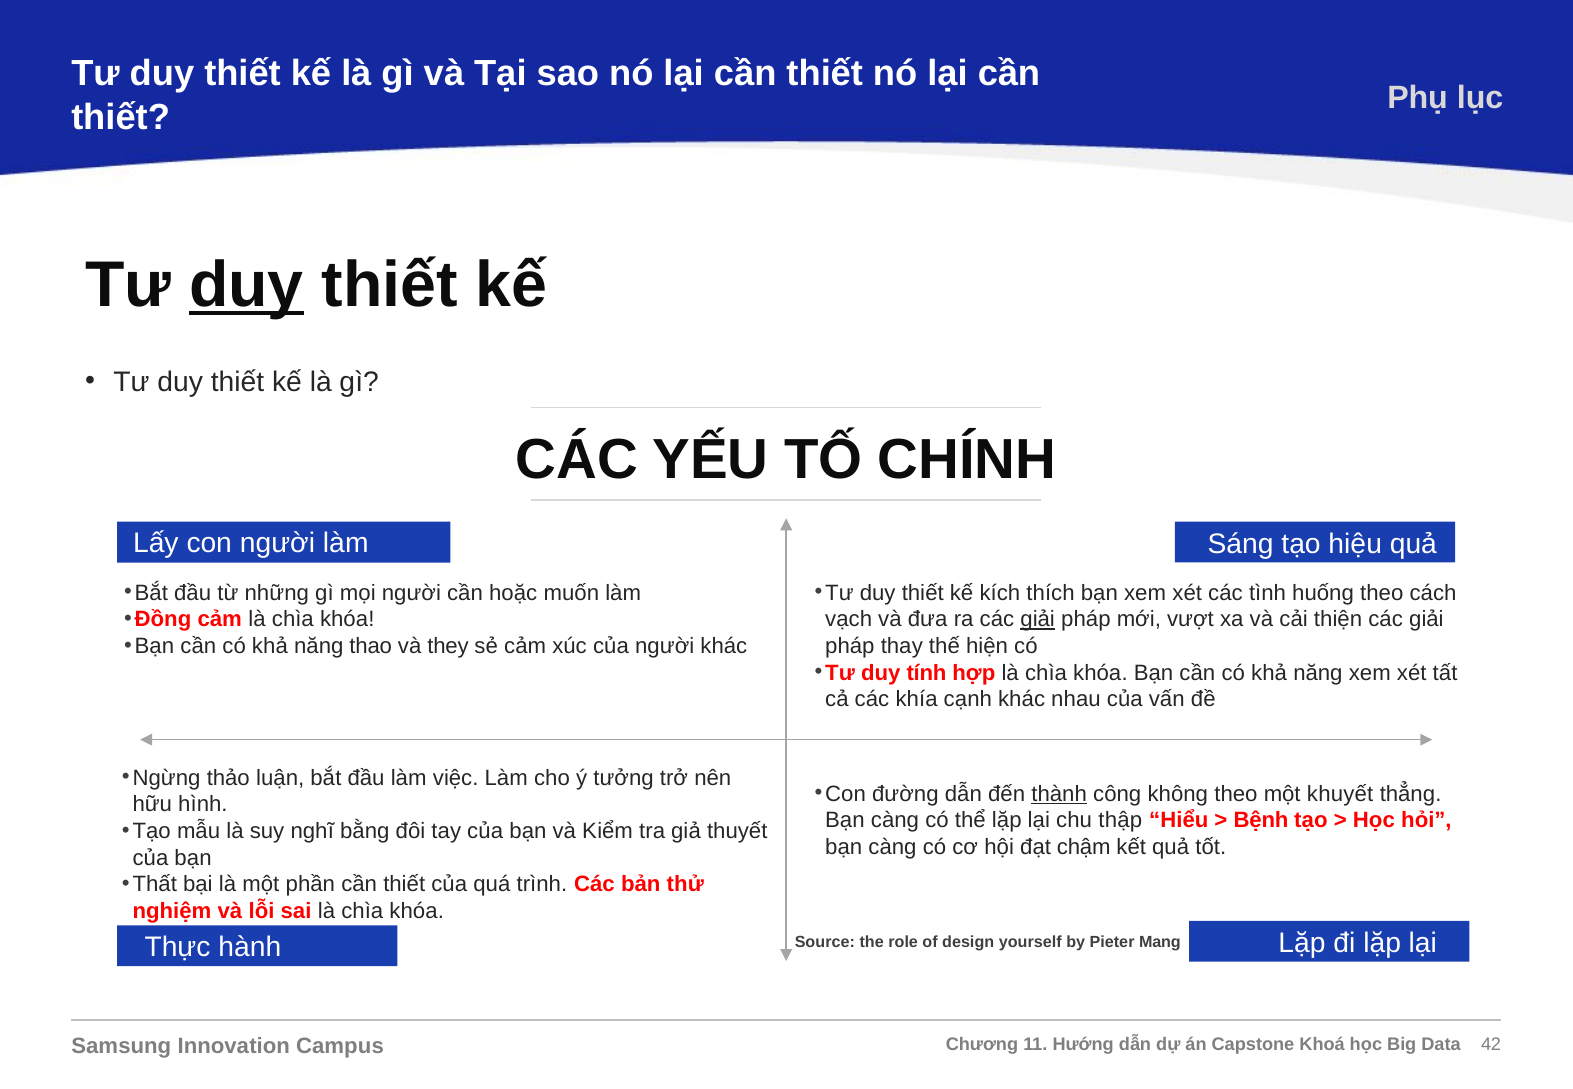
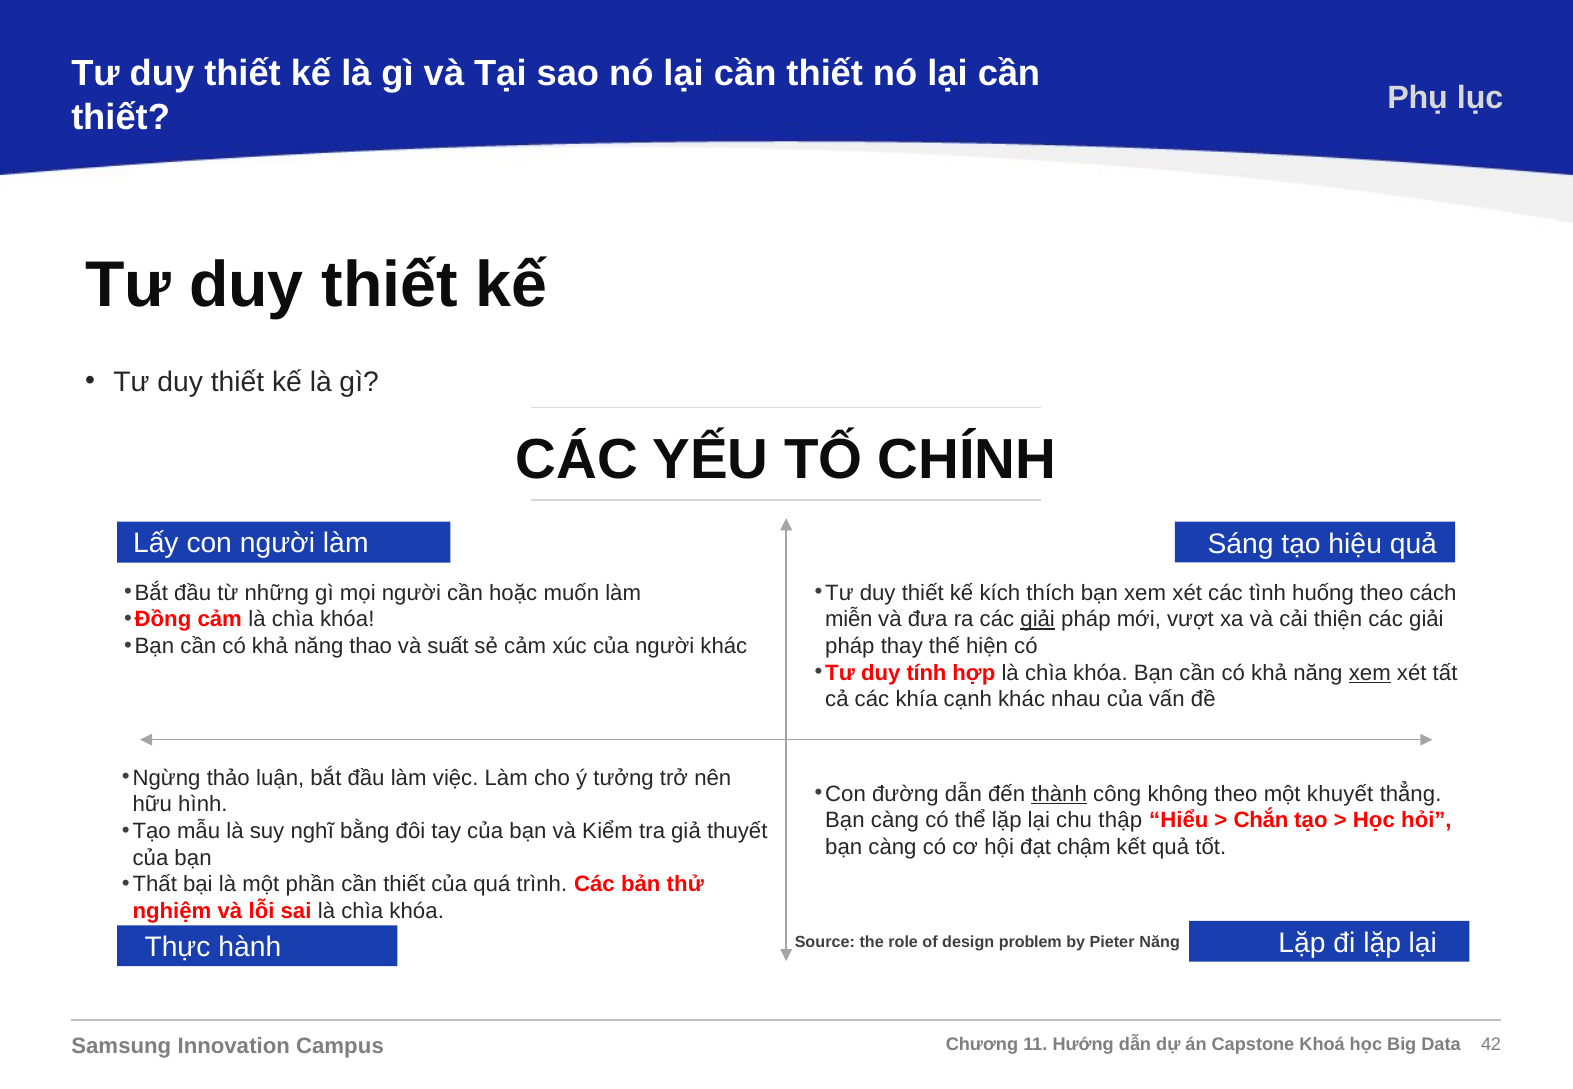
duy at (246, 286) underline: present -> none
vạch: vạch -> miễn
they: they -> suất
xem at (1370, 673) underline: none -> present
Bệnh: Bệnh -> Chắn
yourself: yourself -> problem
Pieter Mang: Mang -> Năng
